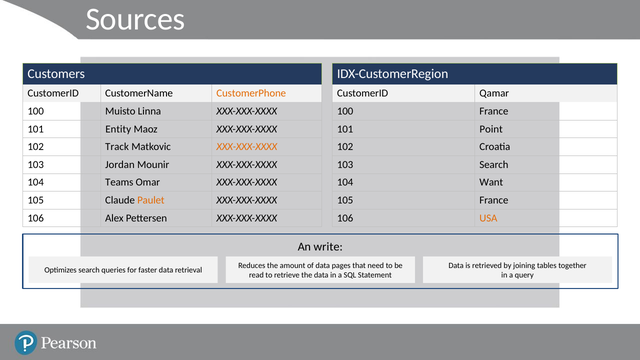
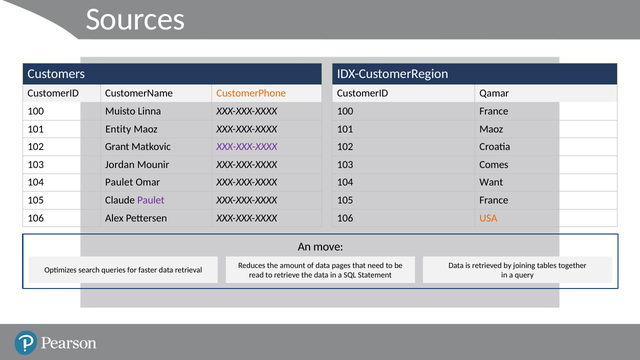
101 Point: Point -> Maoz
Track: Track -> Grant
XXX-XXX-XXXX at (247, 147) colour: orange -> purple
103 Search: Search -> Comes
104 Teams: Teams -> Paulet
Paulet at (151, 200) colour: orange -> purple
write: write -> move
